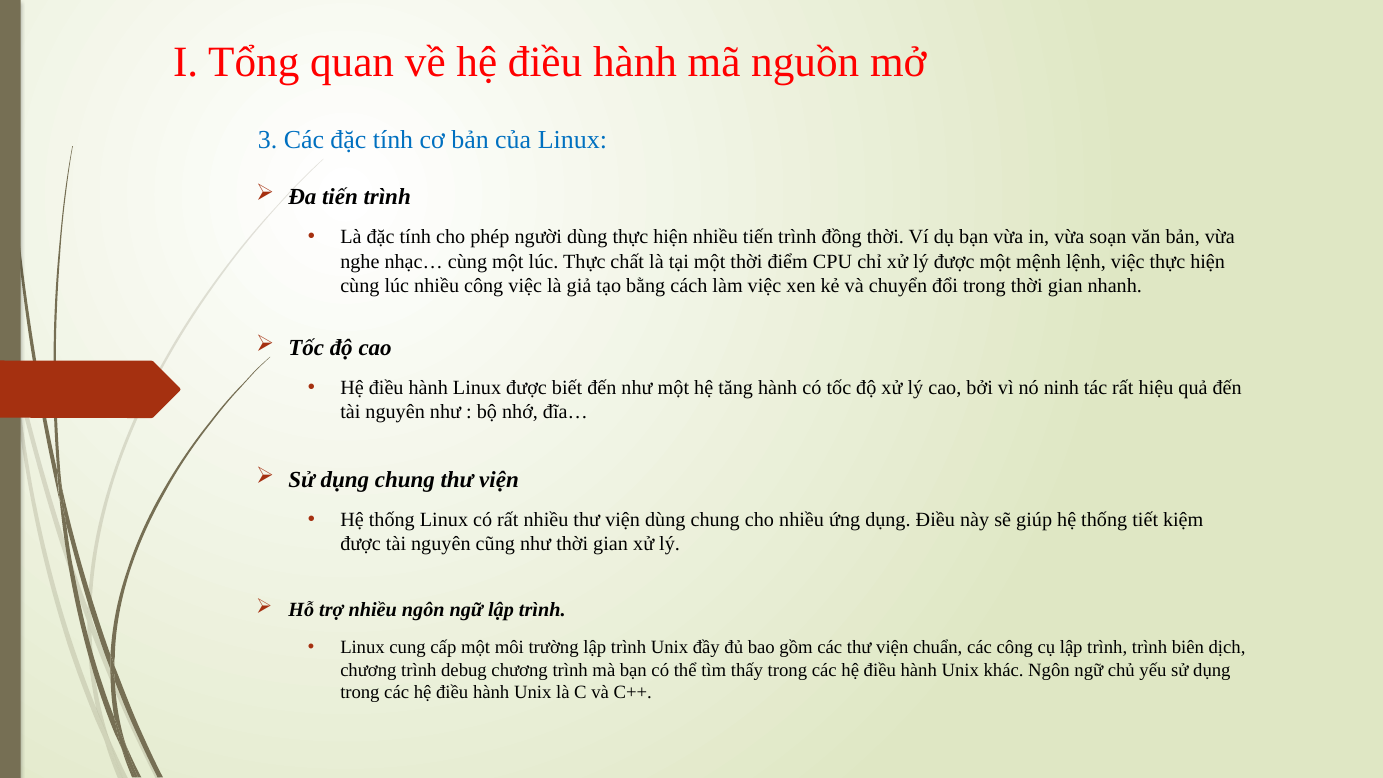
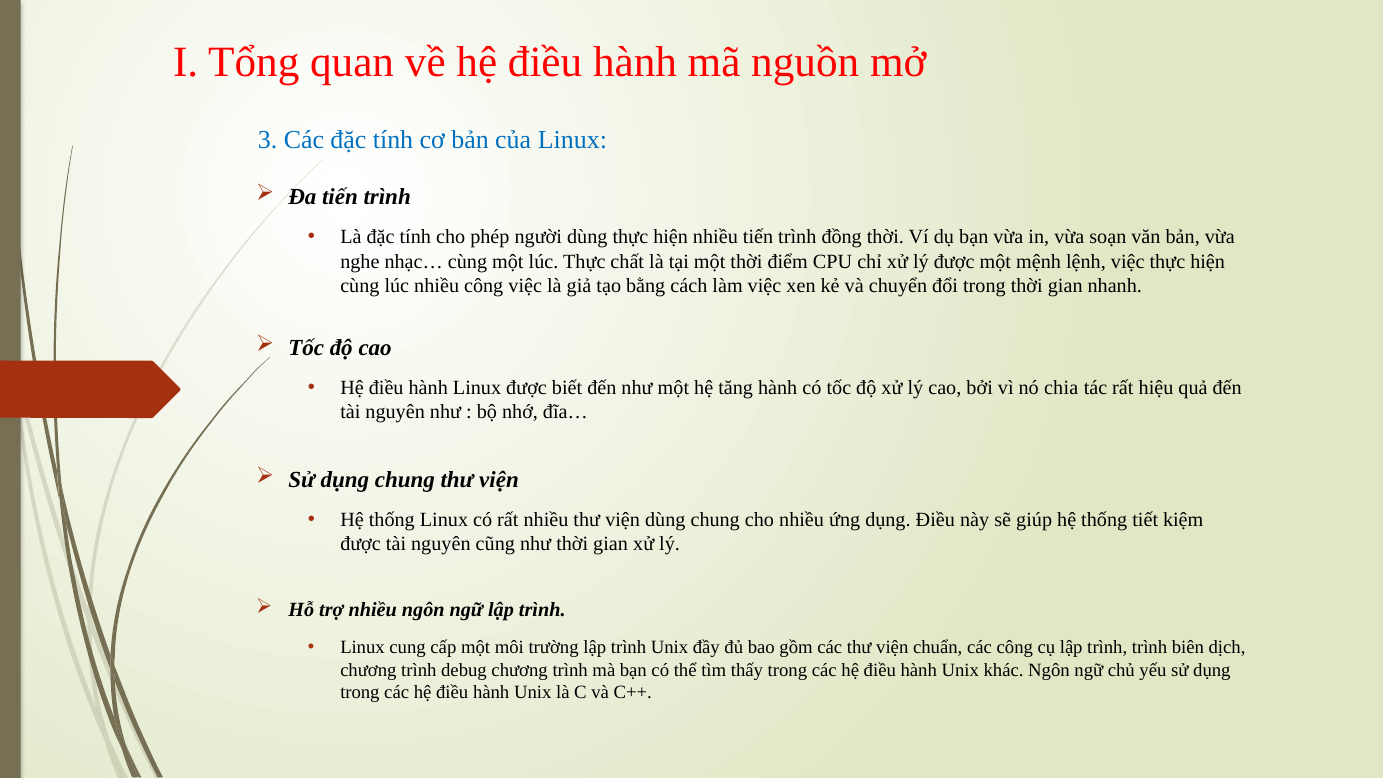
ninh: ninh -> chia
